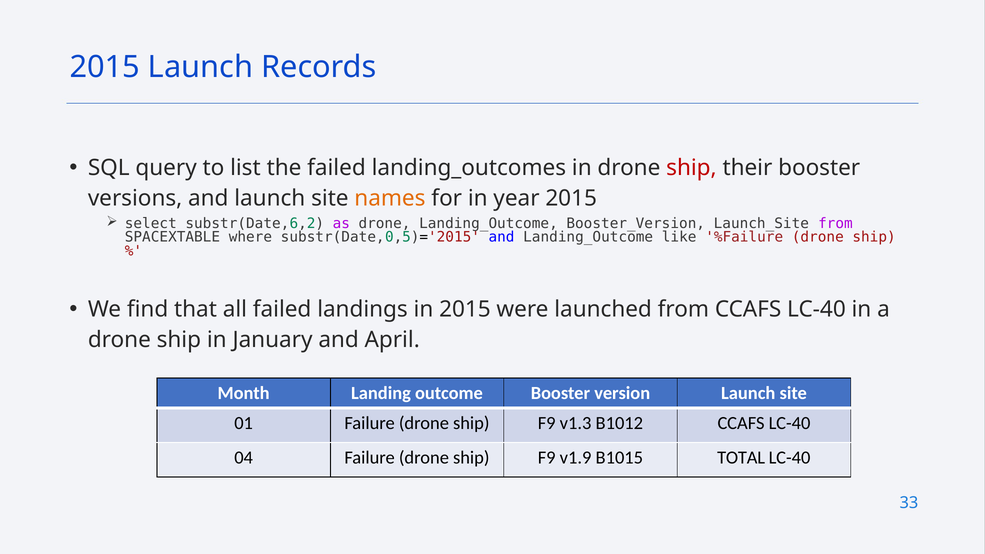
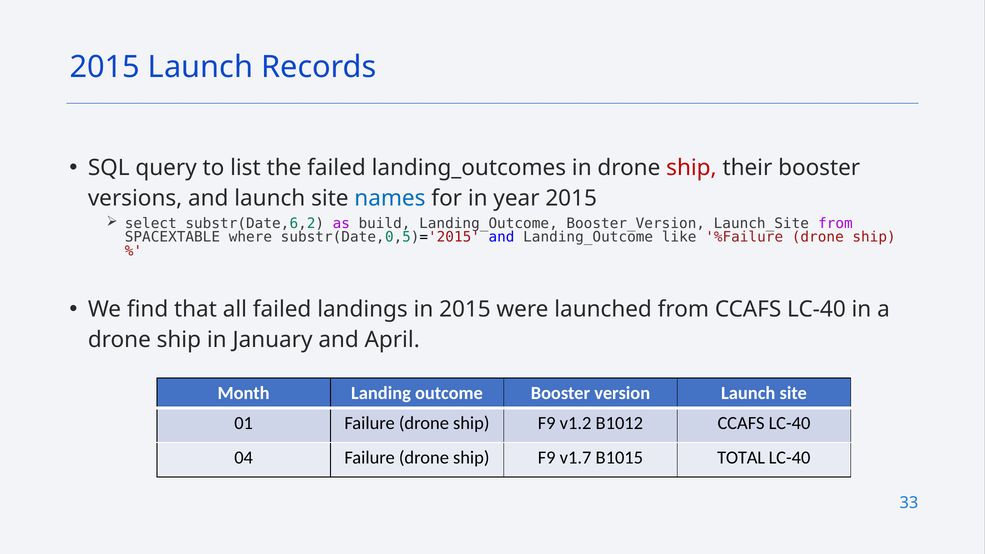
names colour: orange -> blue
as drone: drone -> build
v1.3: v1.3 -> v1.2
v1.9: v1.9 -> v1.7
